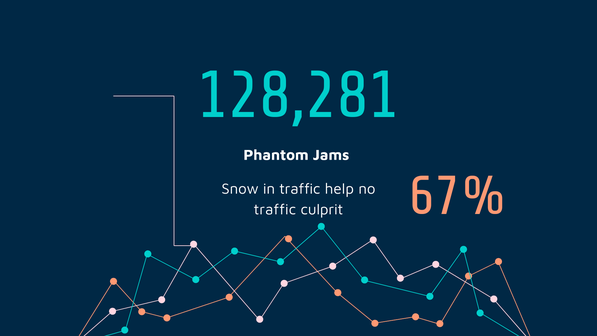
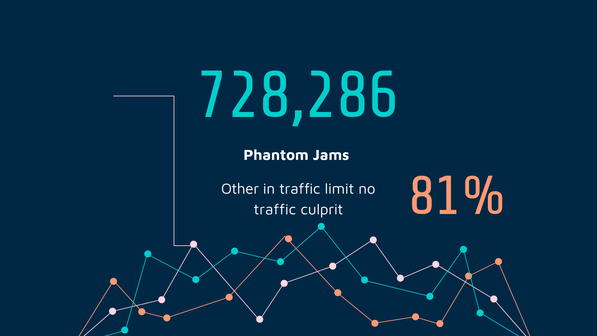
128,281: 128,281 -> 728,286
Snow: Snow -> Other
help: help -> limit
67%: 67% -> 81%
